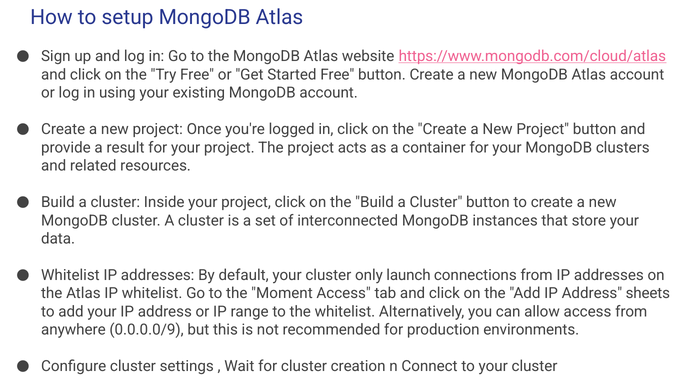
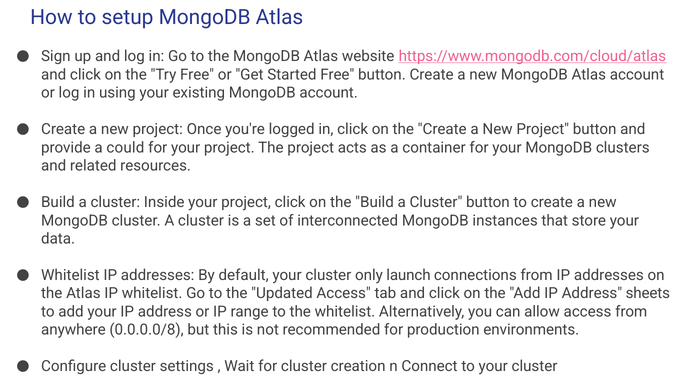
result: result -> could
Moment: Moment -> Updated
0.0.0.0/9: 0.0.0.0/9 -> 0.0.0.0/8
